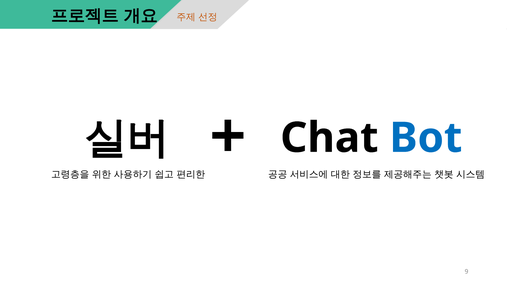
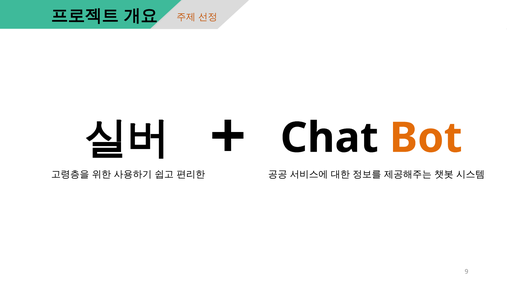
Bot colour: blue -> orange
